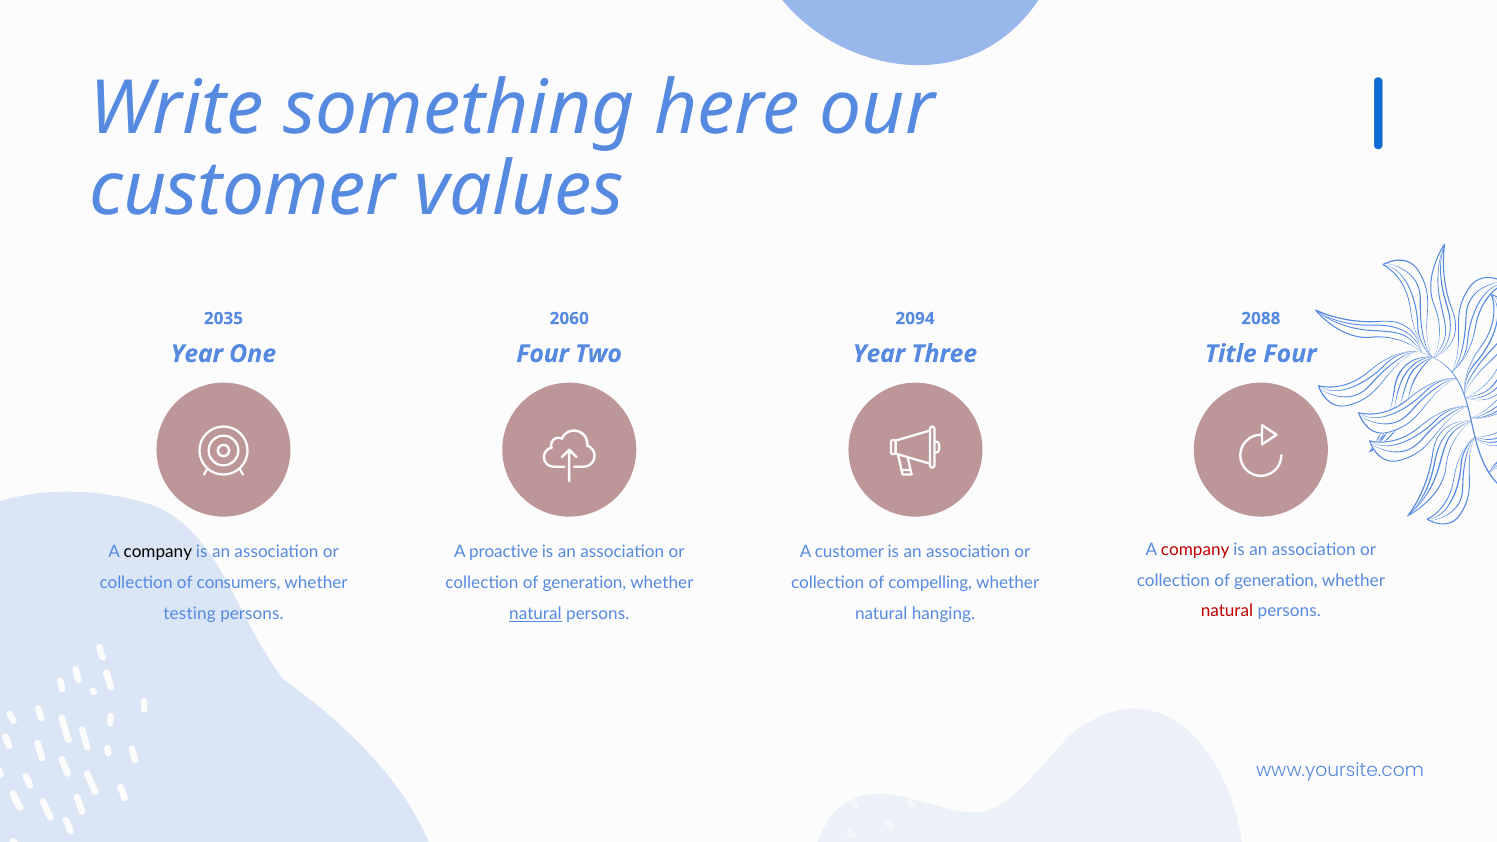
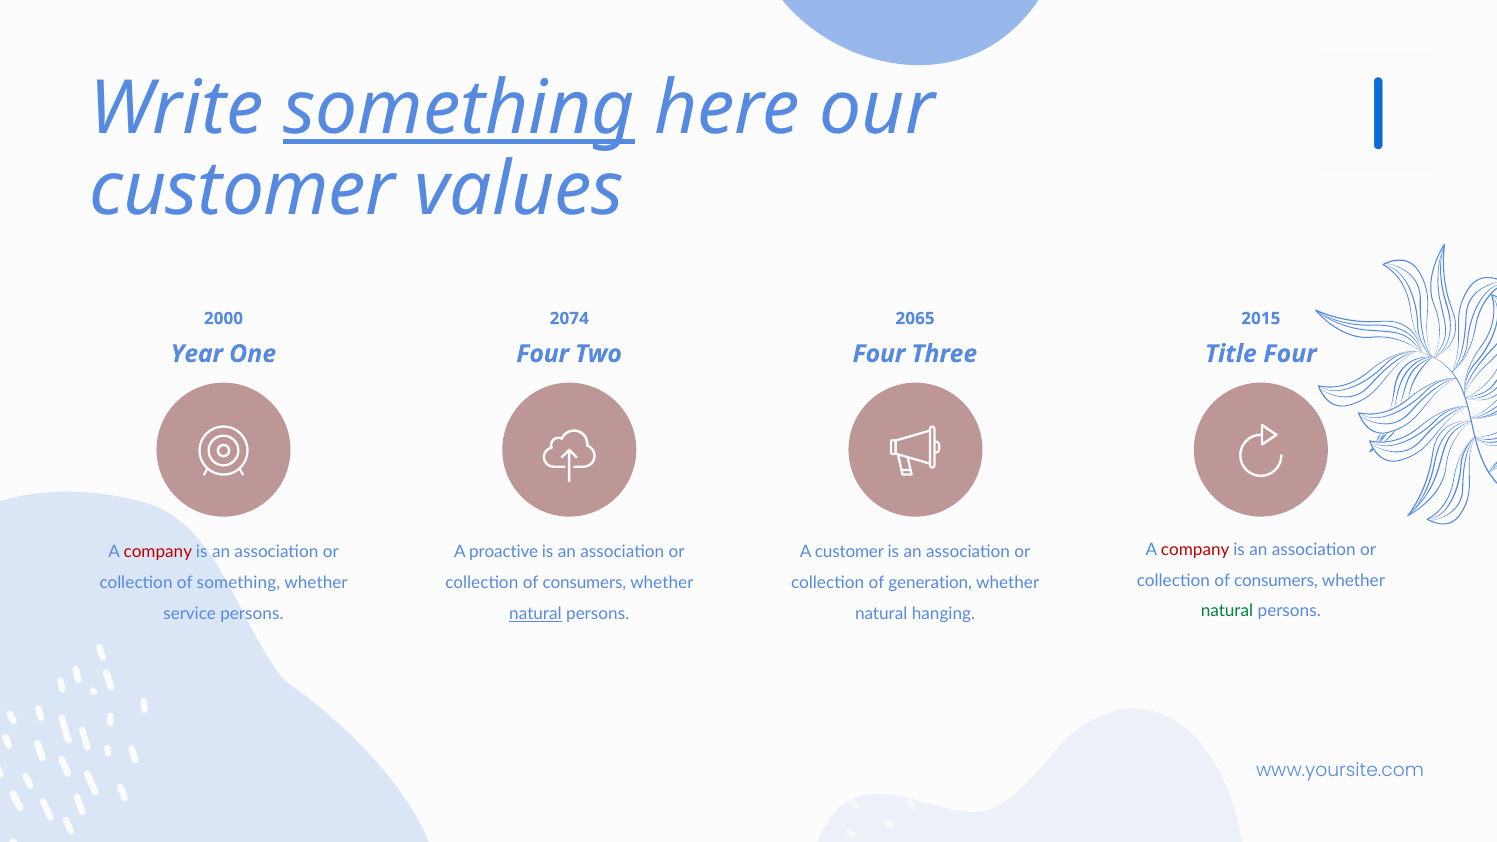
something at (459, 109) underline: none -> present
2035: 2035 -> 2000
2060: 2060 -> 2074
2094: 2094 -> 2065
2088: 2088 -> 2015
Year at (879, 354): Year -> Four
company at (158, 552) colour: black -> red
generation at (1276, 580): generation -> consumers
of consumers: consumers -> something
generation at (584, 583): generation -> consumers
compelling: compelling -> generation
natural at (1227, 611) colour: red -> green
testing: testing -> service
